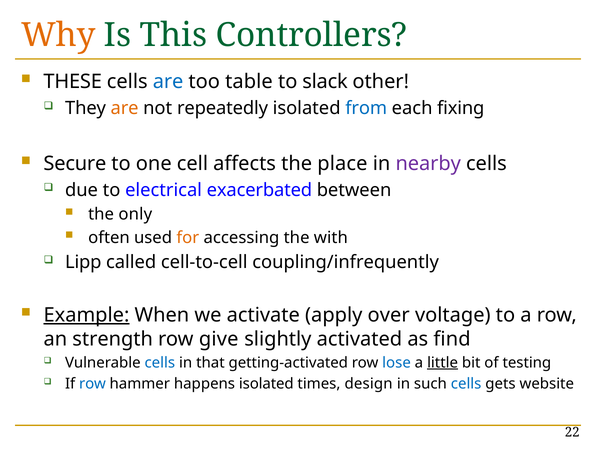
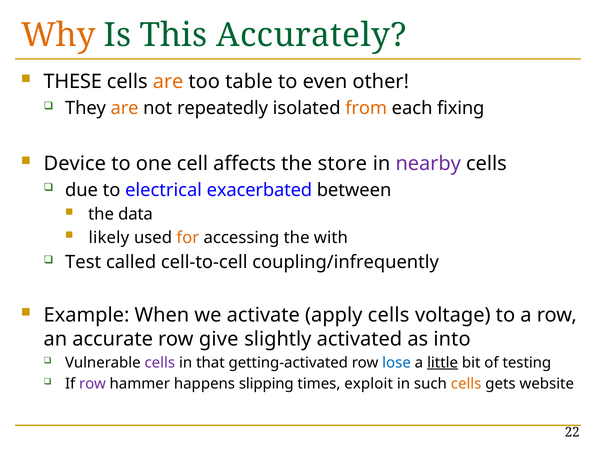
Controllers: Controllers -> Accurately
are at (168, 82) colour: blue -> orange
slack: slack -> even
from colour: blue -> orange
Secure: Secure -> Device
place: place -> store
only: only -> data
often: often -> likely
Lipp: Lipp -> Test
Example underline: present -> none
apply over: over -> cells
strength: strength -> accurate
find: find -> into
cells at (160, 363) colour: blue -> purple
row at (93, 384) colour: blue -> purple
happens isolated: isolated -> slipping
design: design -> exploit
cells at (466, 384) colour: blue -> orange
